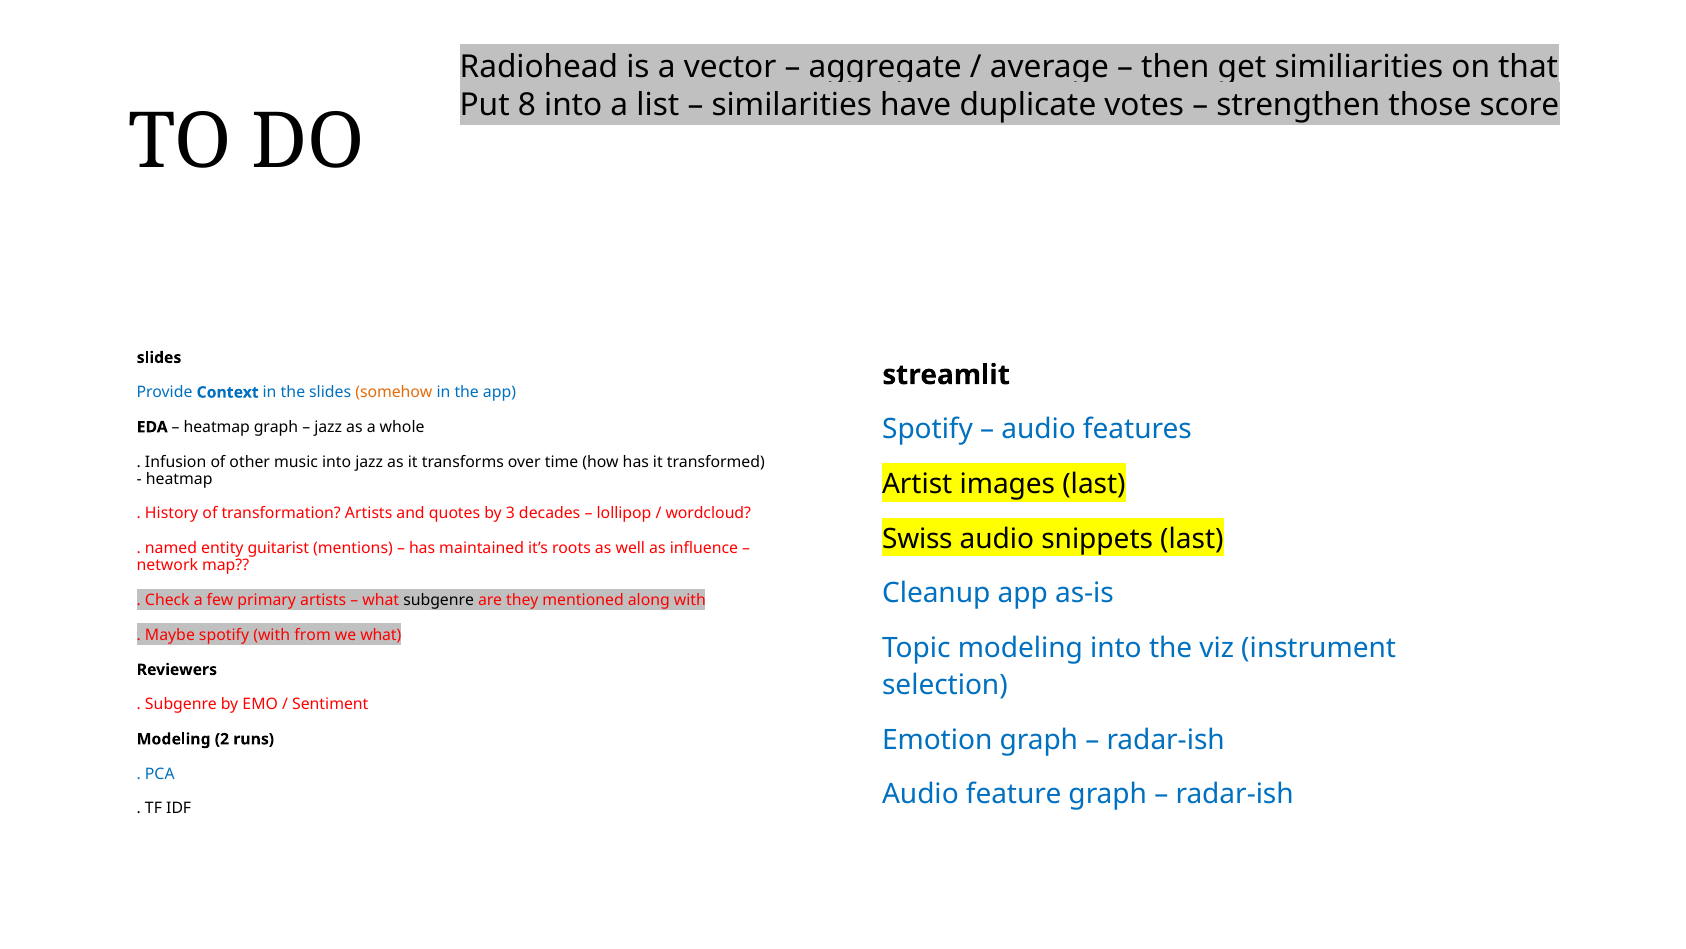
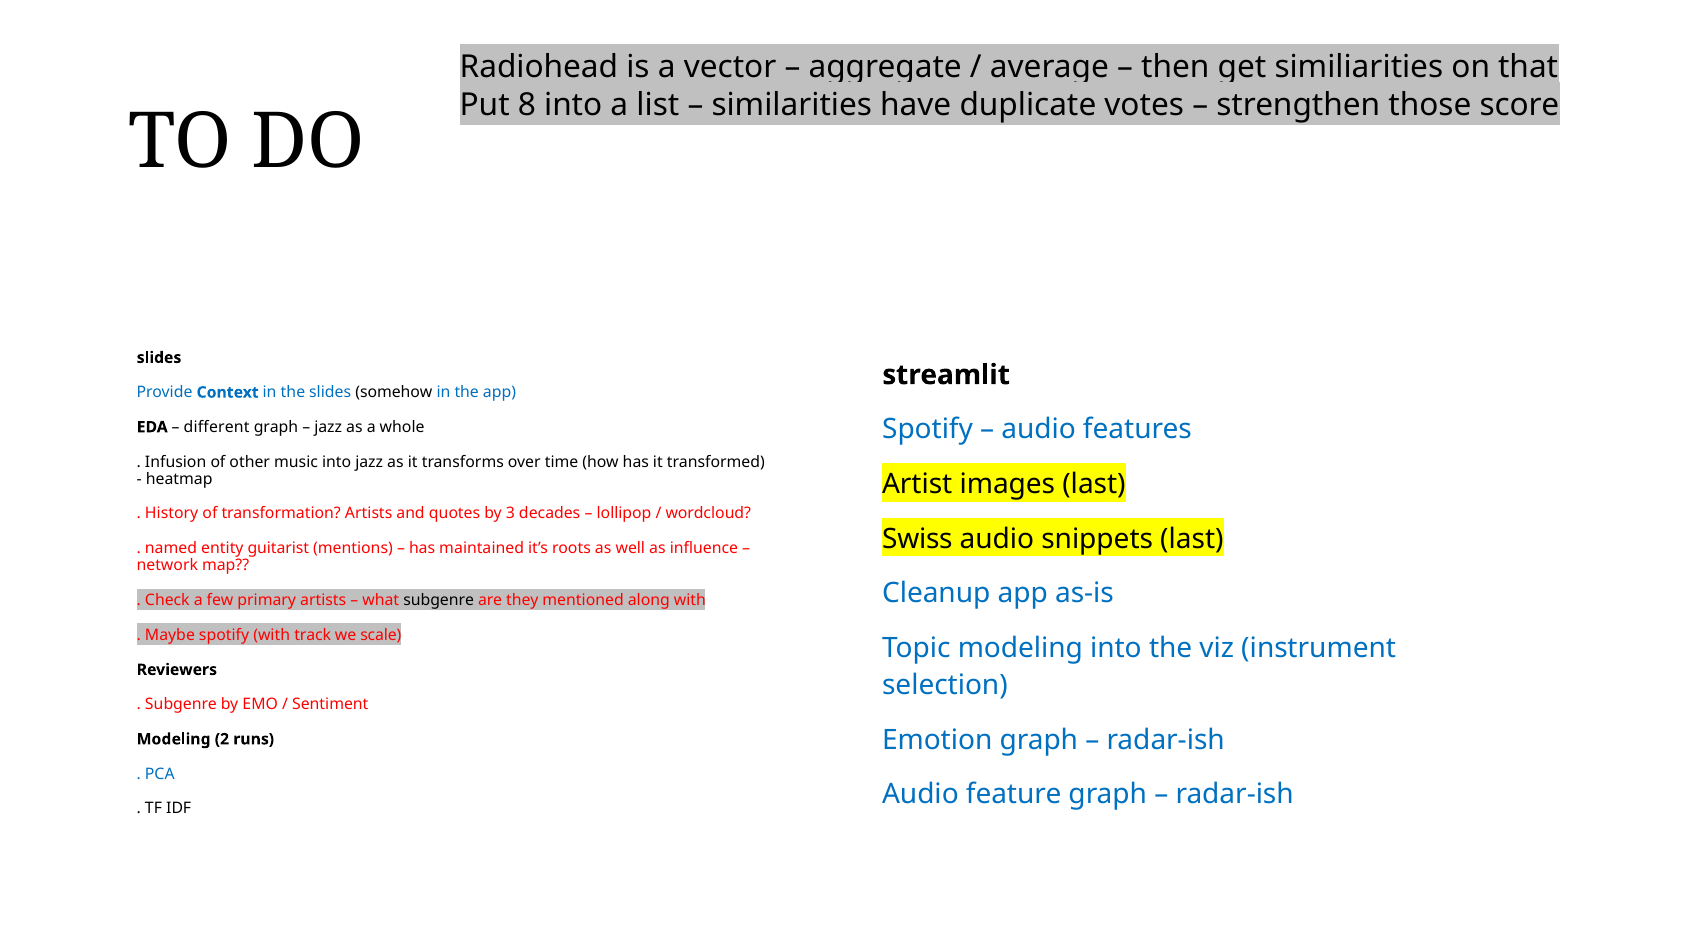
somehow colour: orange -> black
heatmap at (217, 427): heatmap -> different
from: from -> track
we what: what -> scale
